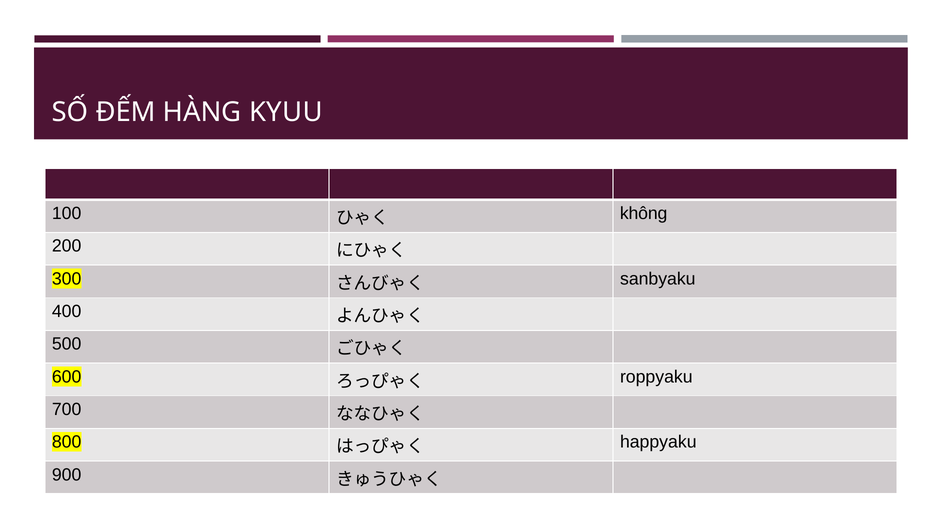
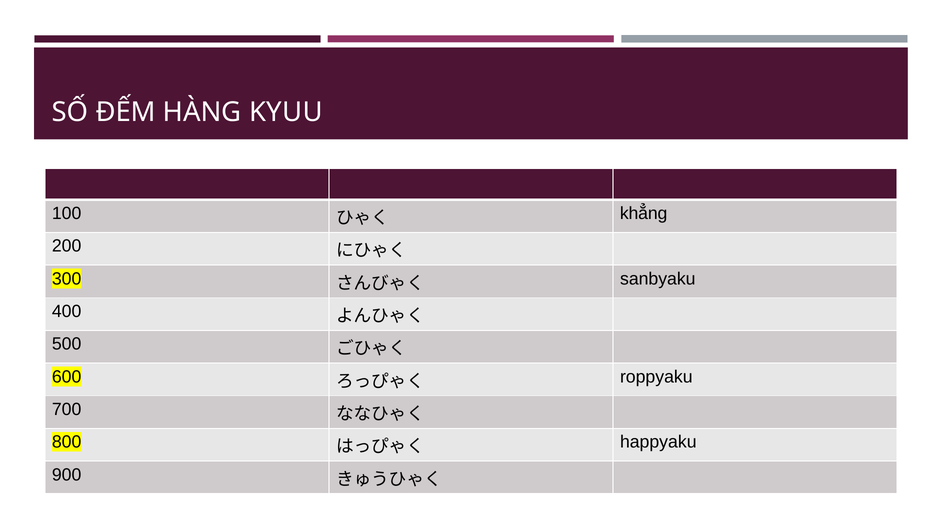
không: không -> khẳng
